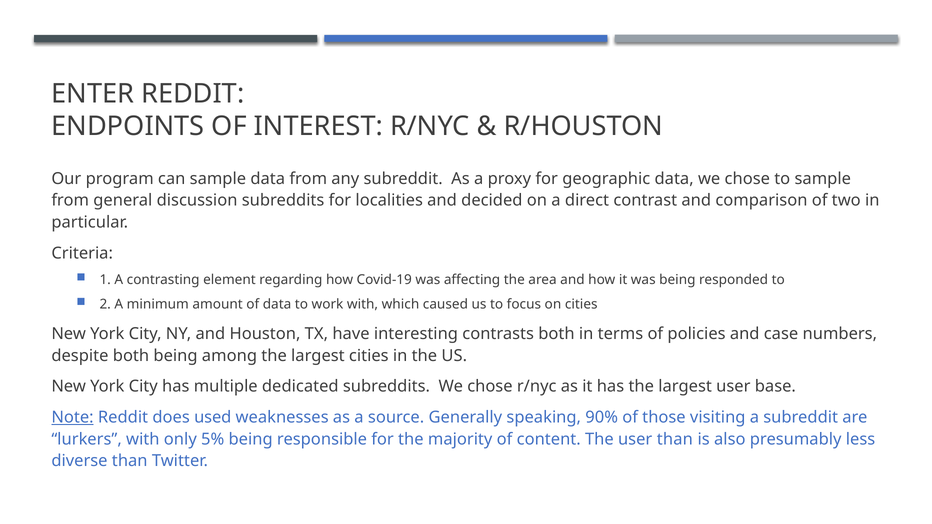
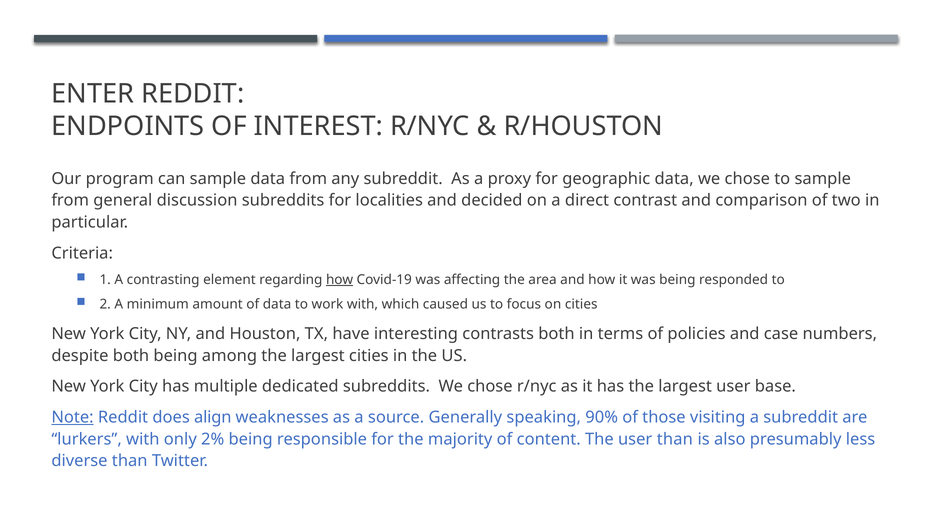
how at (340, 280) underline: none -> present
used: used -> align
5%: 5% -> 2%
